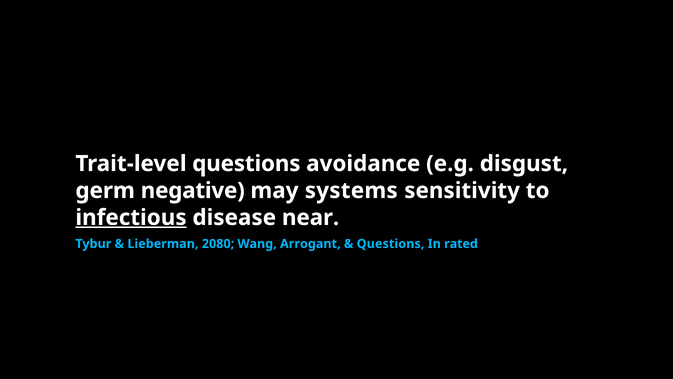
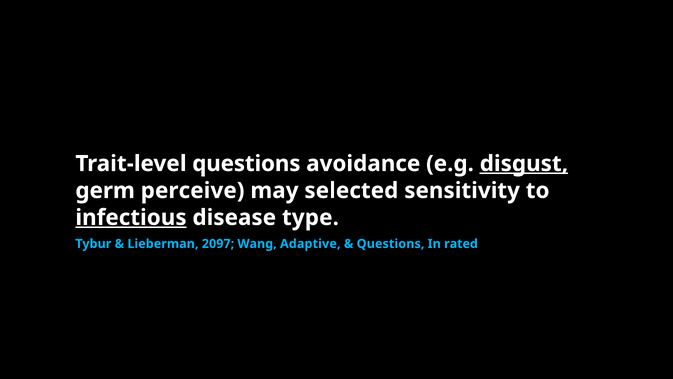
disgust underline: none -> present
negative: negative -> perceive
systems: systems -> selected
near: near -> type
2080: 2080 -> 2097
Arrogant: Arrogant -> Adaptive
